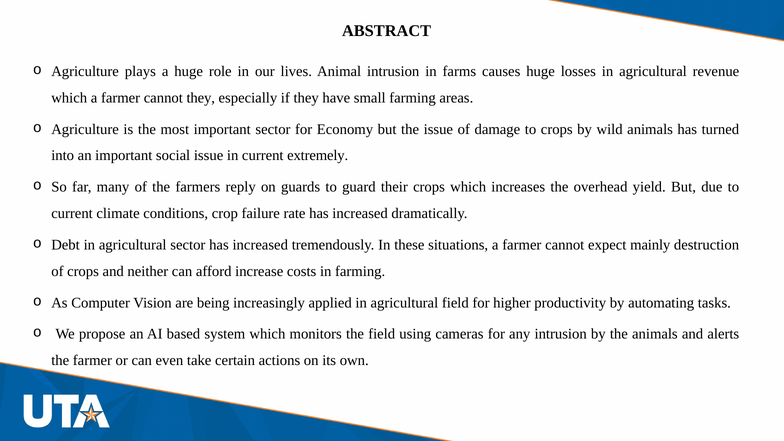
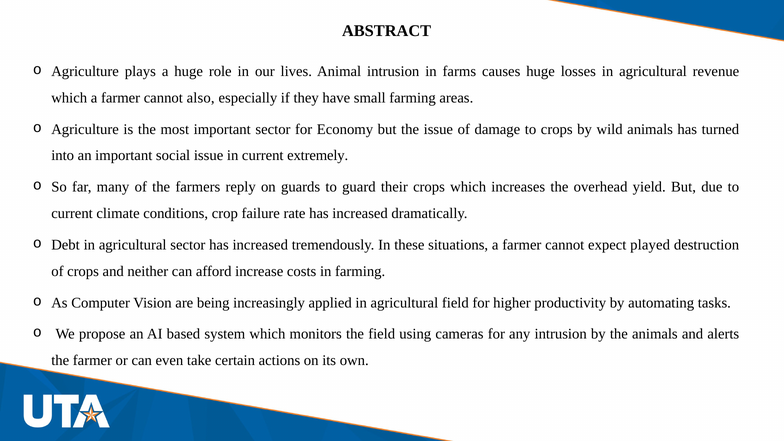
cannot they: they -> also
mainly: mainly -> played
